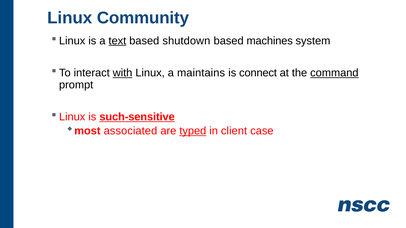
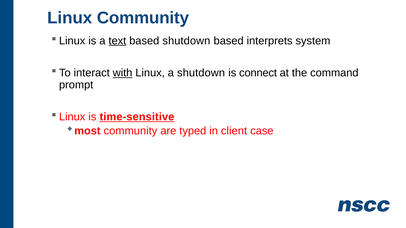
machines: machines -> interprets
a maintains: maintains -> shutdown
command underline: present -> none
such-sensitive: such-sensitive -> time-sensitive
associated at (130, 131): associated -> community
typed underline: present -> none
